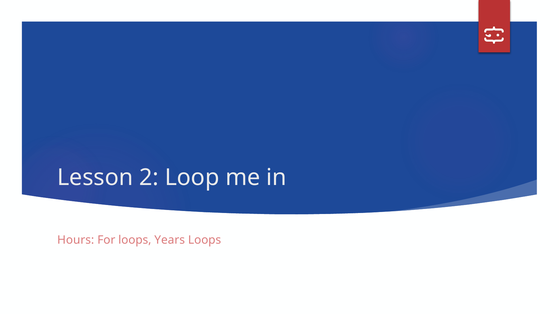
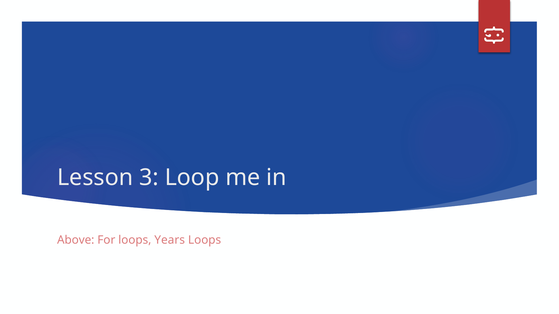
2: 2 -> 3
Hours: Hours -> Above
